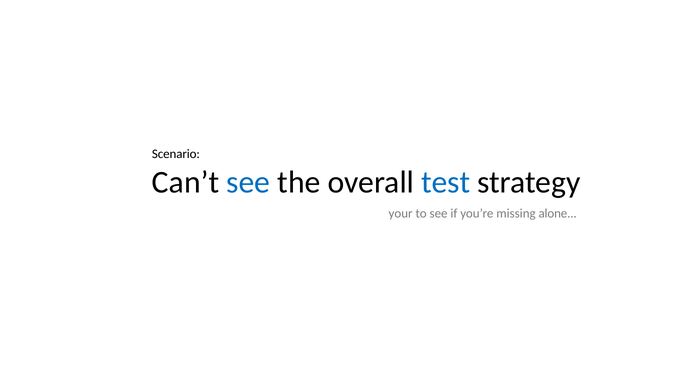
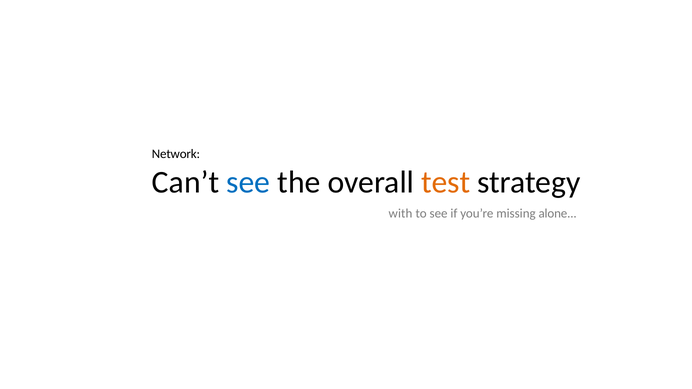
Scenario: Scenario -> Network
test colour: blue -> orange
your: your -> with
